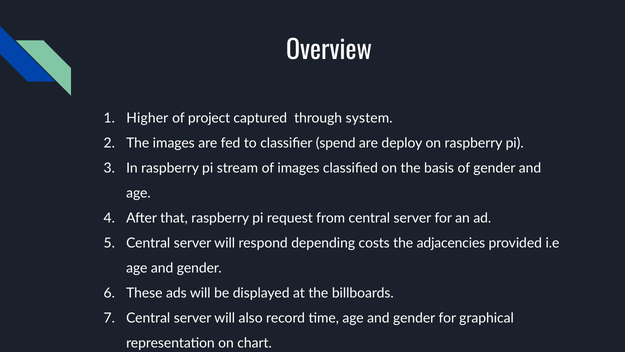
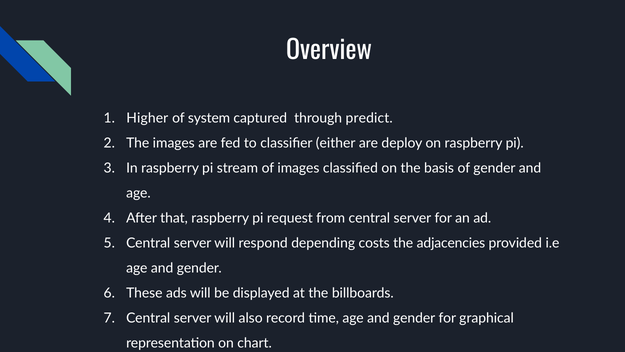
project: project -> system
system: system -> predict
spend: spend -> either
